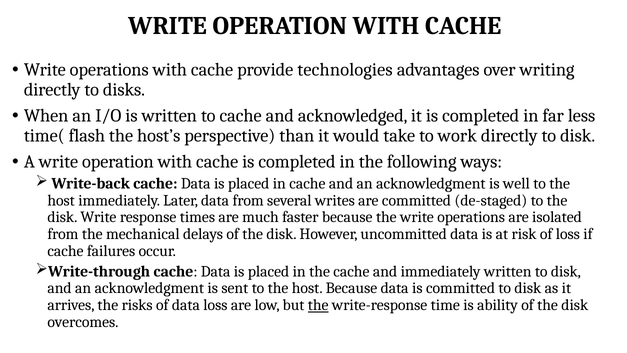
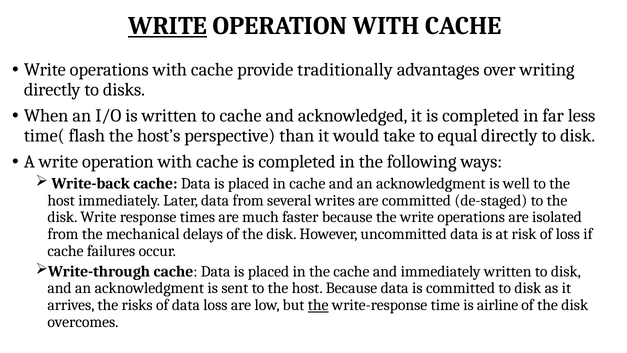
WRITE at (168, 26) underline: none -> present
technologies: technologies -> traditionally
work: work -> equal
ability: ability -> airline
